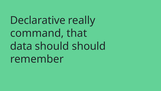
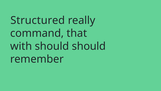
Declarative: Declarative -> Structured
data: data -> with
